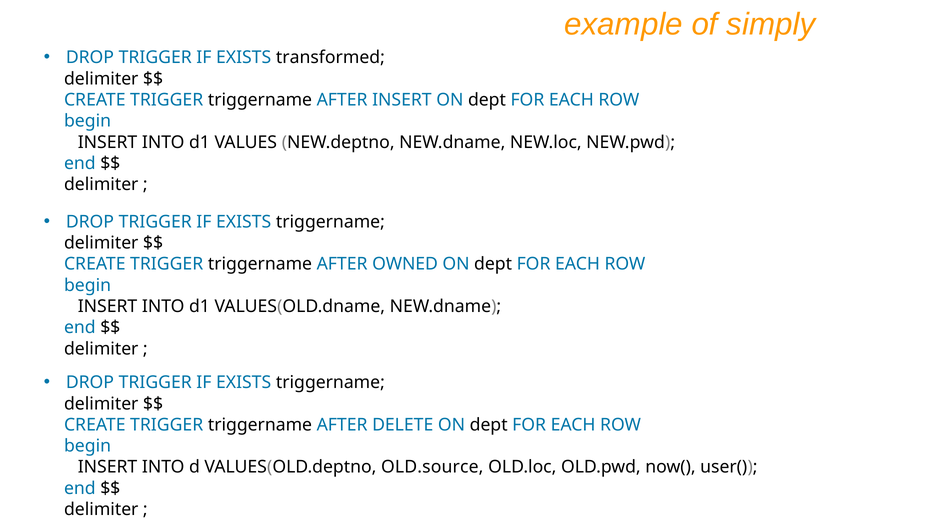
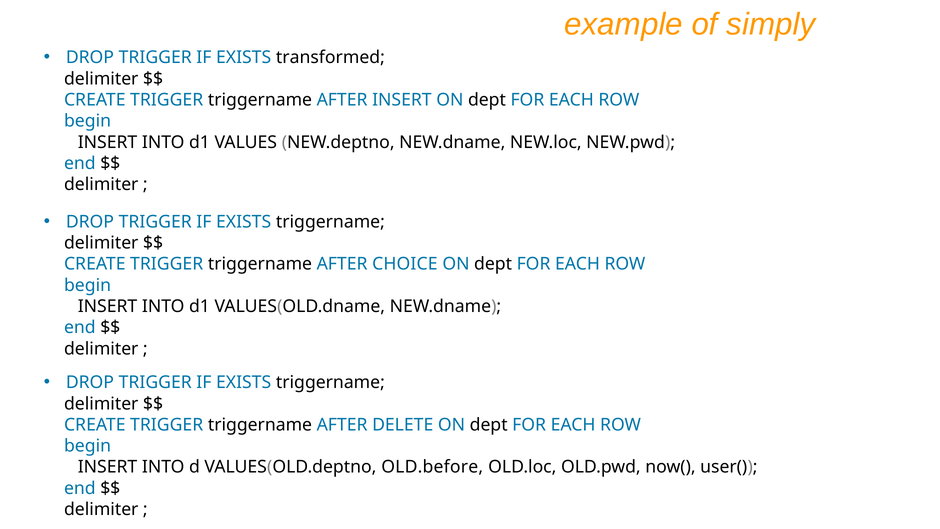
OWNED: OWNED -> CHOICE
OLD.source: OLD.source -> OLD.before
